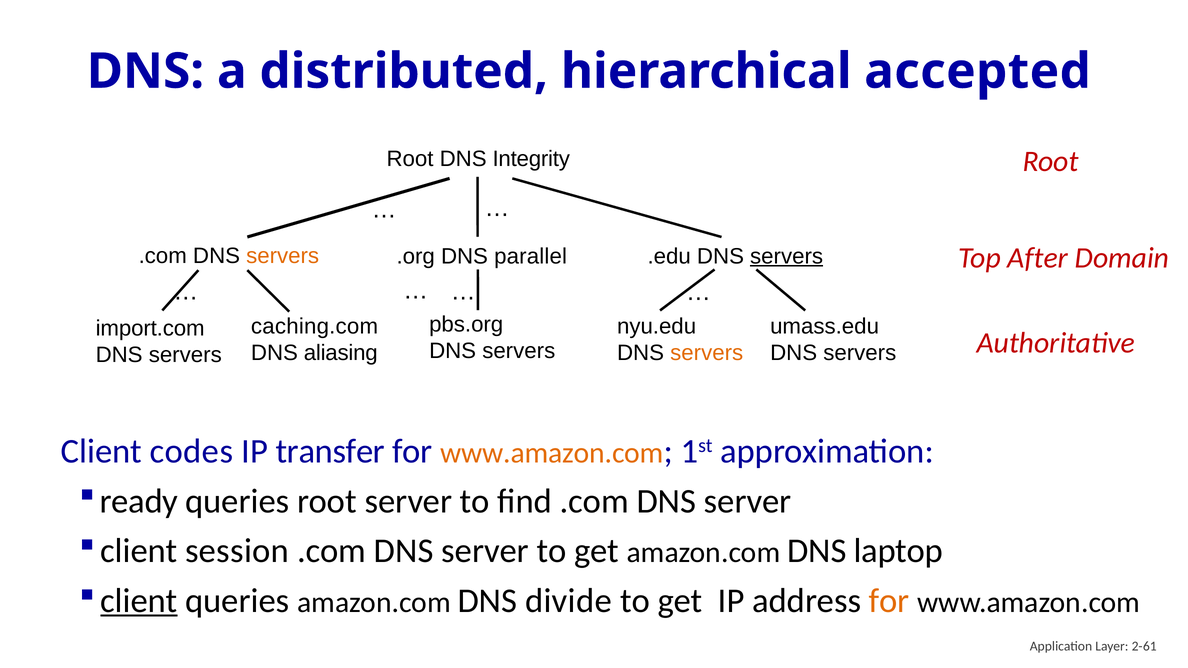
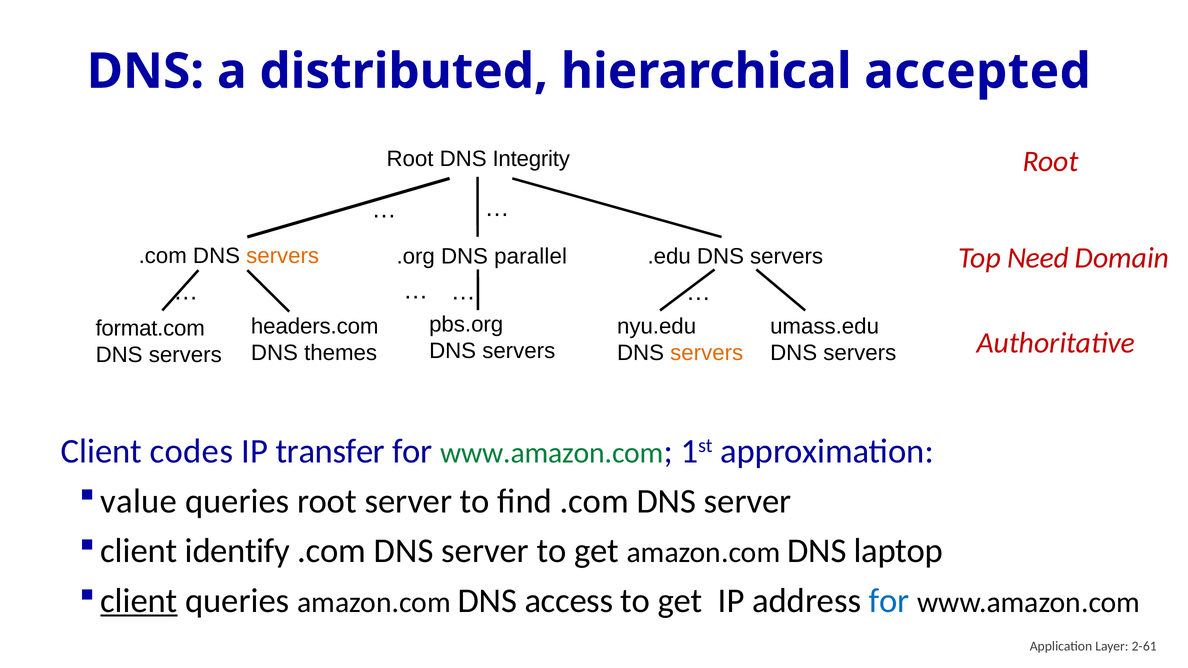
servers at (787, 256) underline: present -> none
After: After -> Need
caching.com: caching.com -> headers.com
import.com: import.com -> format.com
aliasing: aliasing -> themes
www.amazon.com at (552, 453) colour: orange -> green
ready: ready -> value
session: session -> identify
divide: divide -> access
for at (889, 601) colour: orange -> blue
